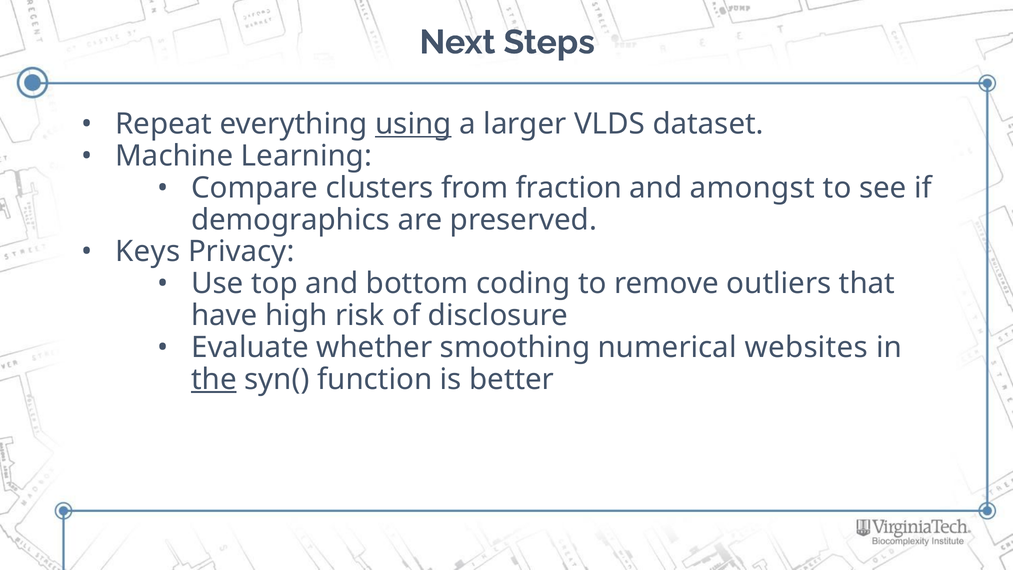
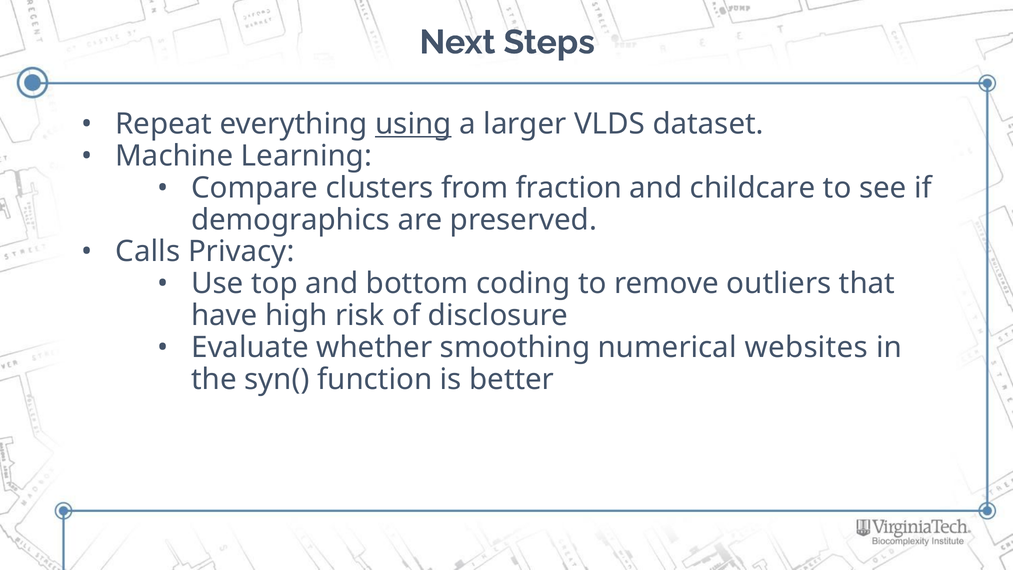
amongst: amongst -> childcare
Keys: Keys -> Calls
the underline: present -> none
